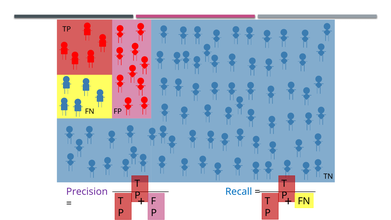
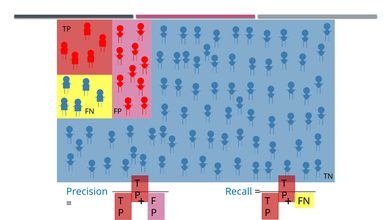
Precision colour: purple -> blue
